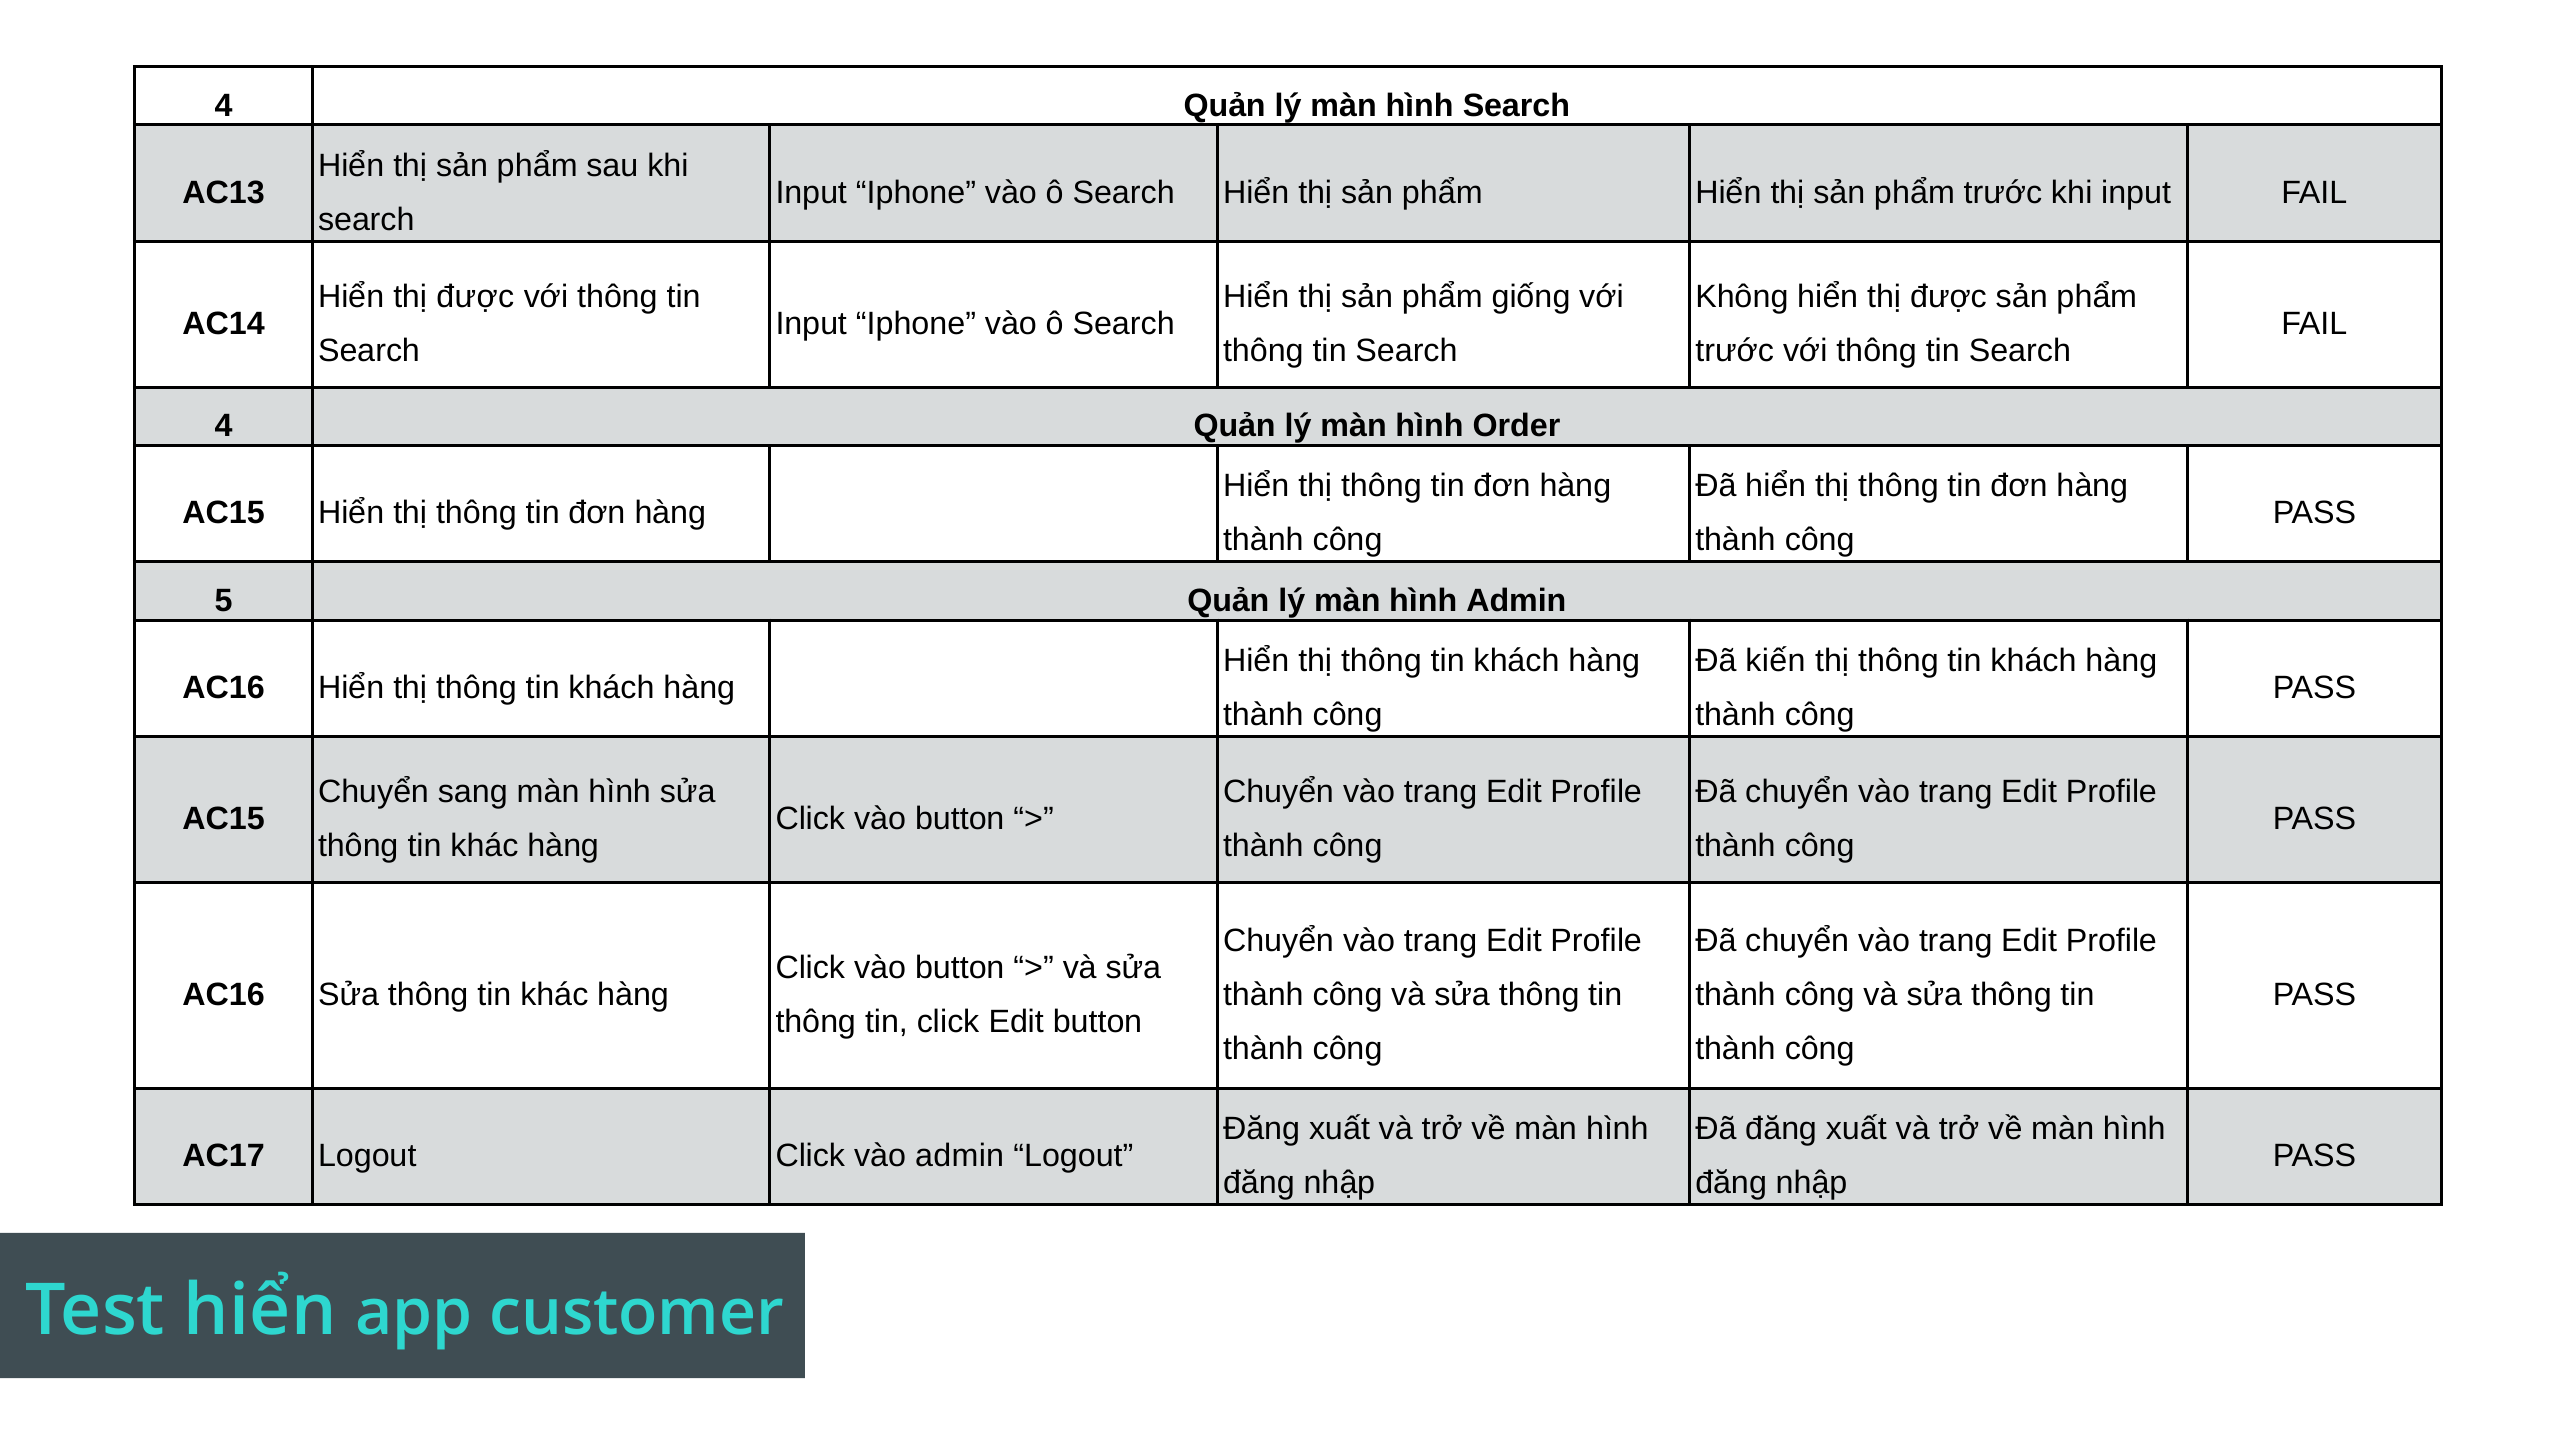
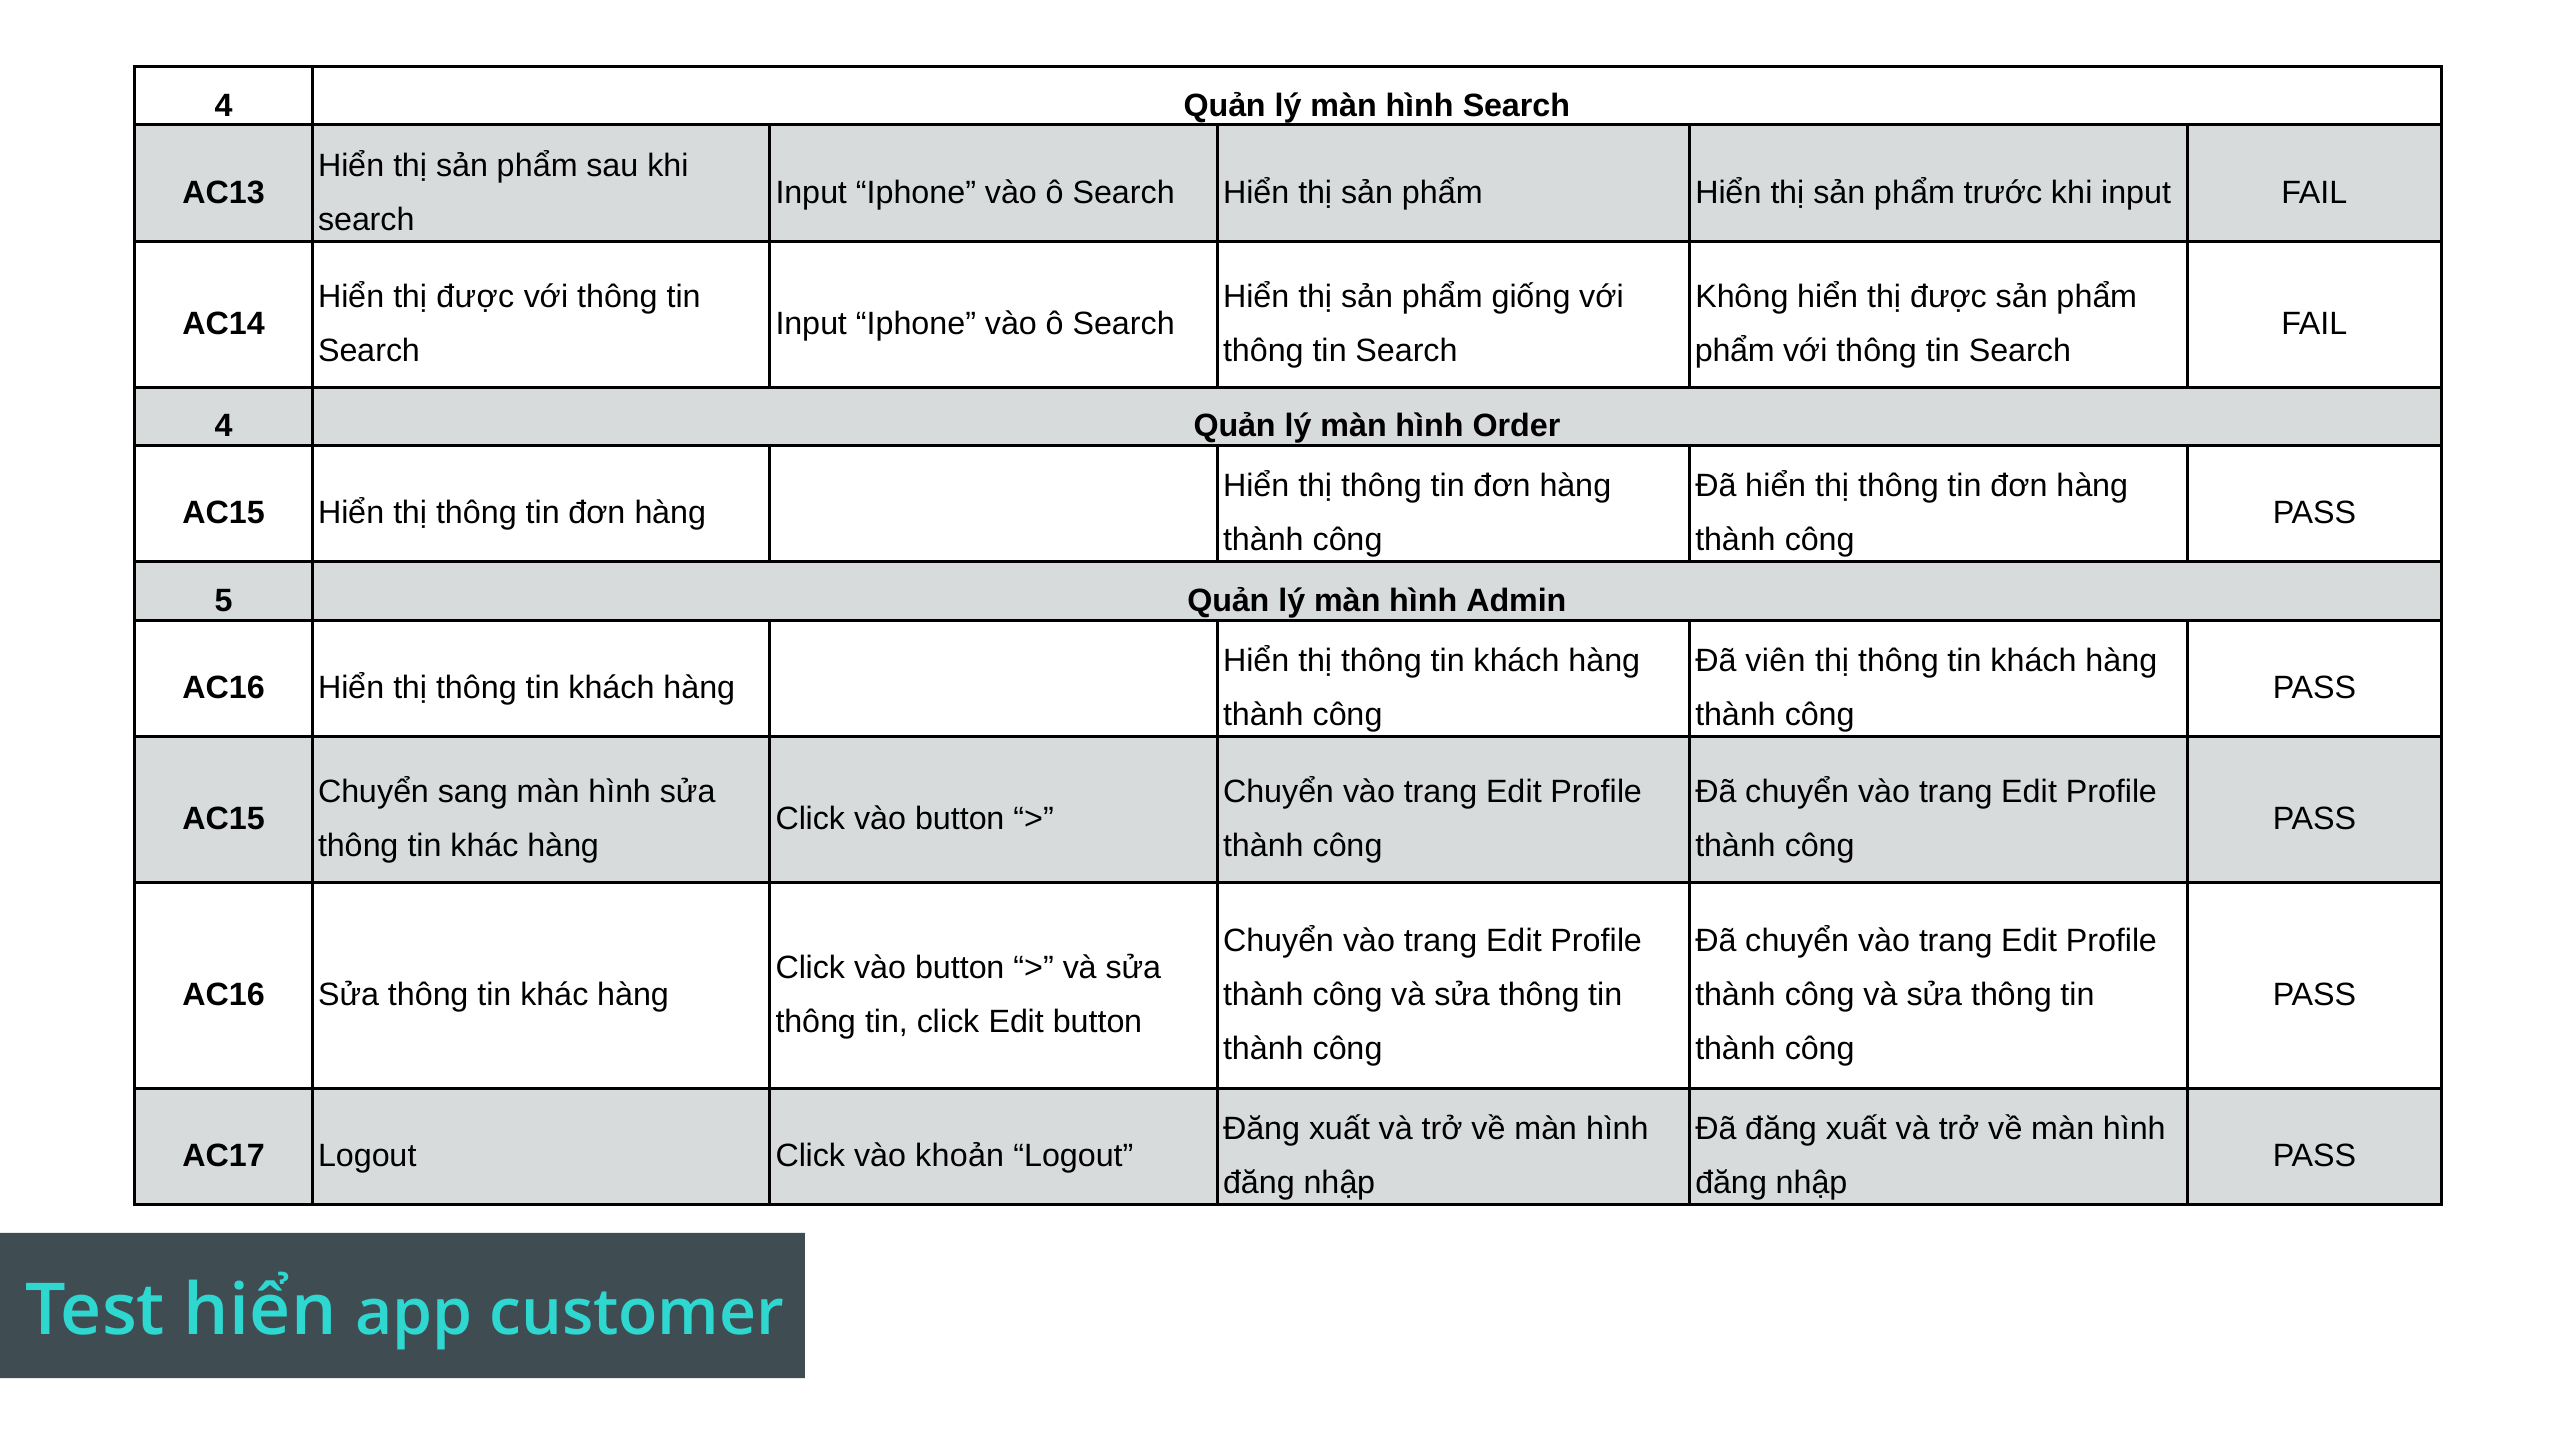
trước at (1735, 351): trước -> phẩm
kiến: kiến -> viên
vào admin: admin -> khoản
